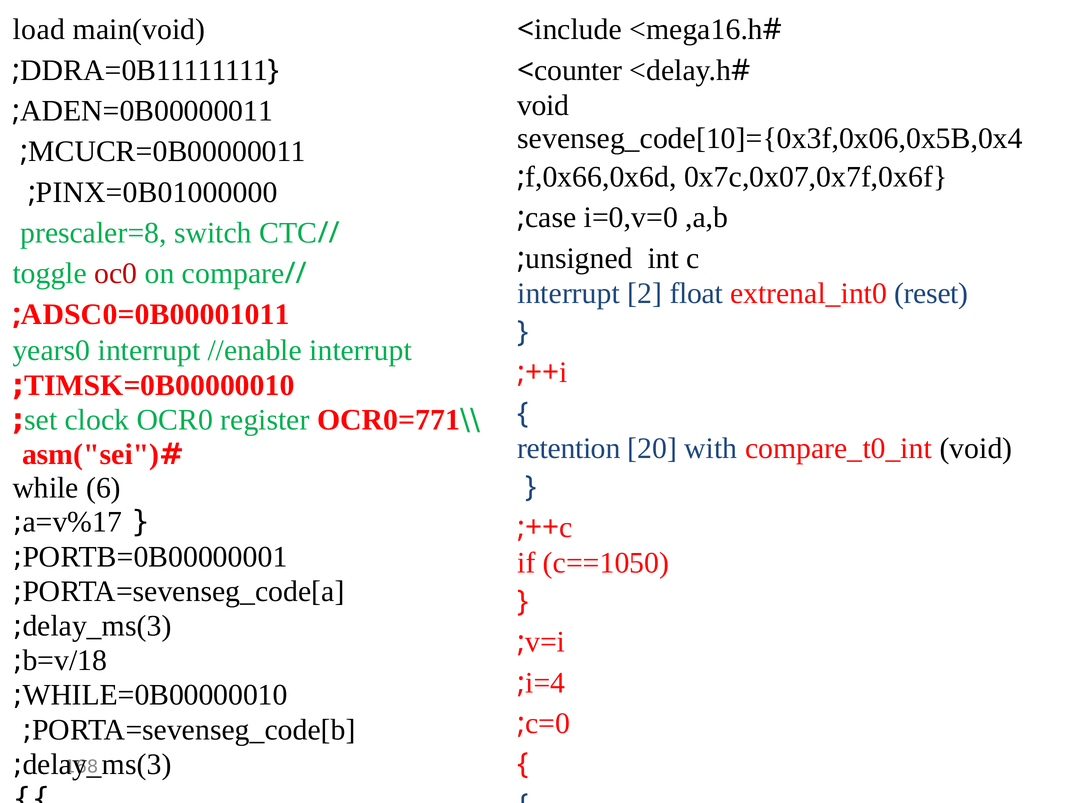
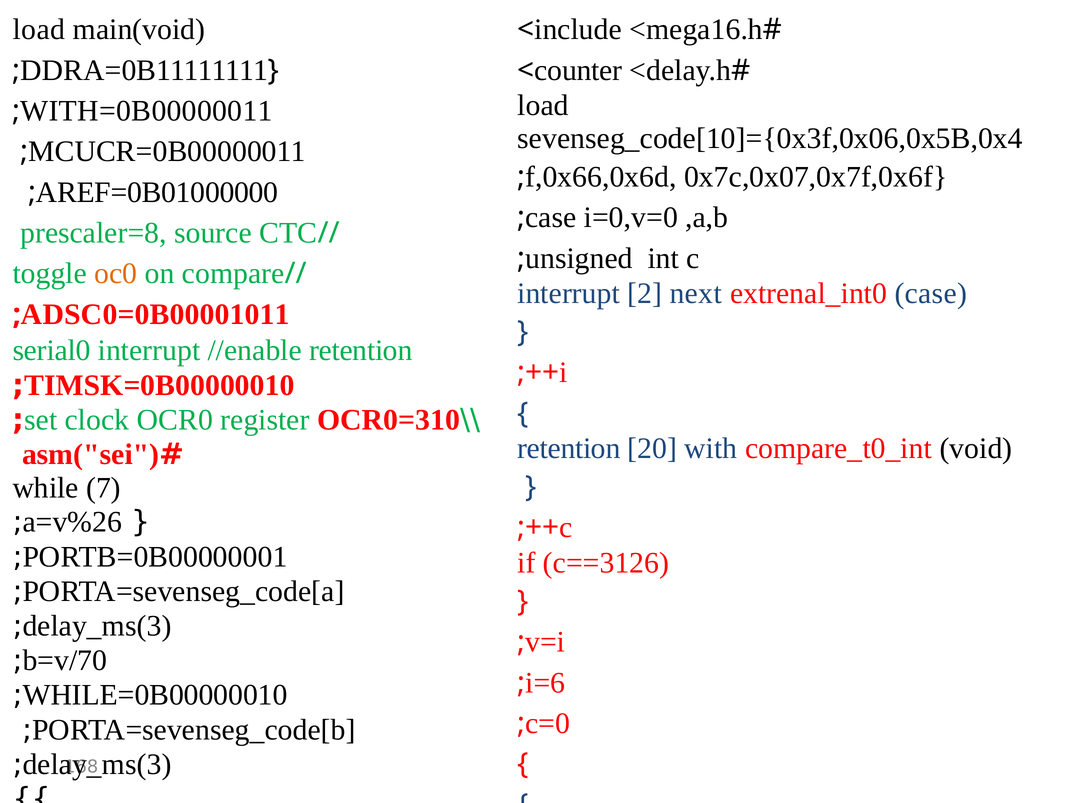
void at (543, 106): void -> load
ADEN=0B00000011: ADEN=0B00000011 -> WITH=0B00000011
PINX=0B01000000: PINX=0B01000000 -> AREF=0B01000000
switch: switch -> source
oc0 colour: red -> orange
float: float -> next
reset at (931, 294): reset -> case
years0: years0 -> serial0
//enable interrupt: interrupt -> retention
OCR0=771: OCR0=771 -> OCR0=310
6: 6 -> 7
a=v%17: a=v%17 -> a=v%26
c==1050: c==1050 -> c==3126
b=v/18: b=v/18 -> b=v/70
i=4: i=4 -> i=6
